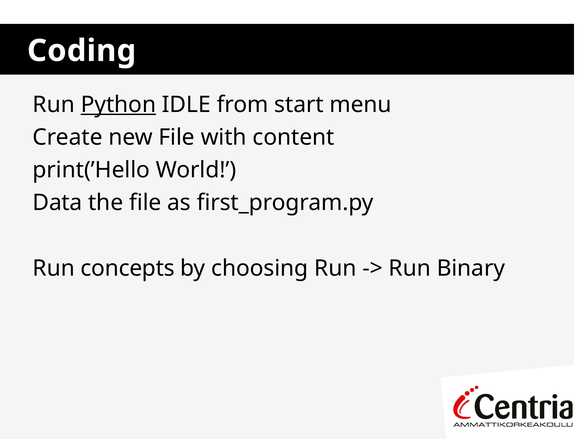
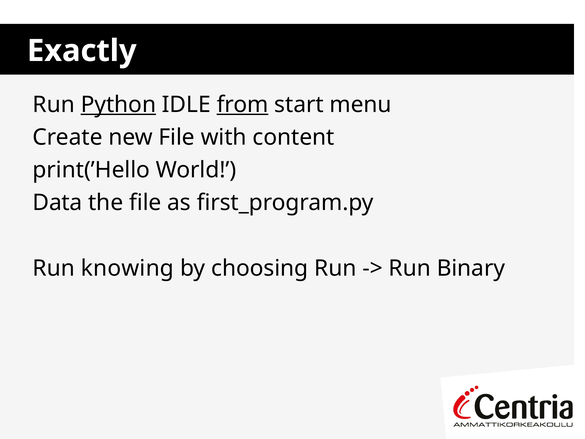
Coding: Coding -> Exactly
from underline: none -> present
concepts: concepts -> knowing
